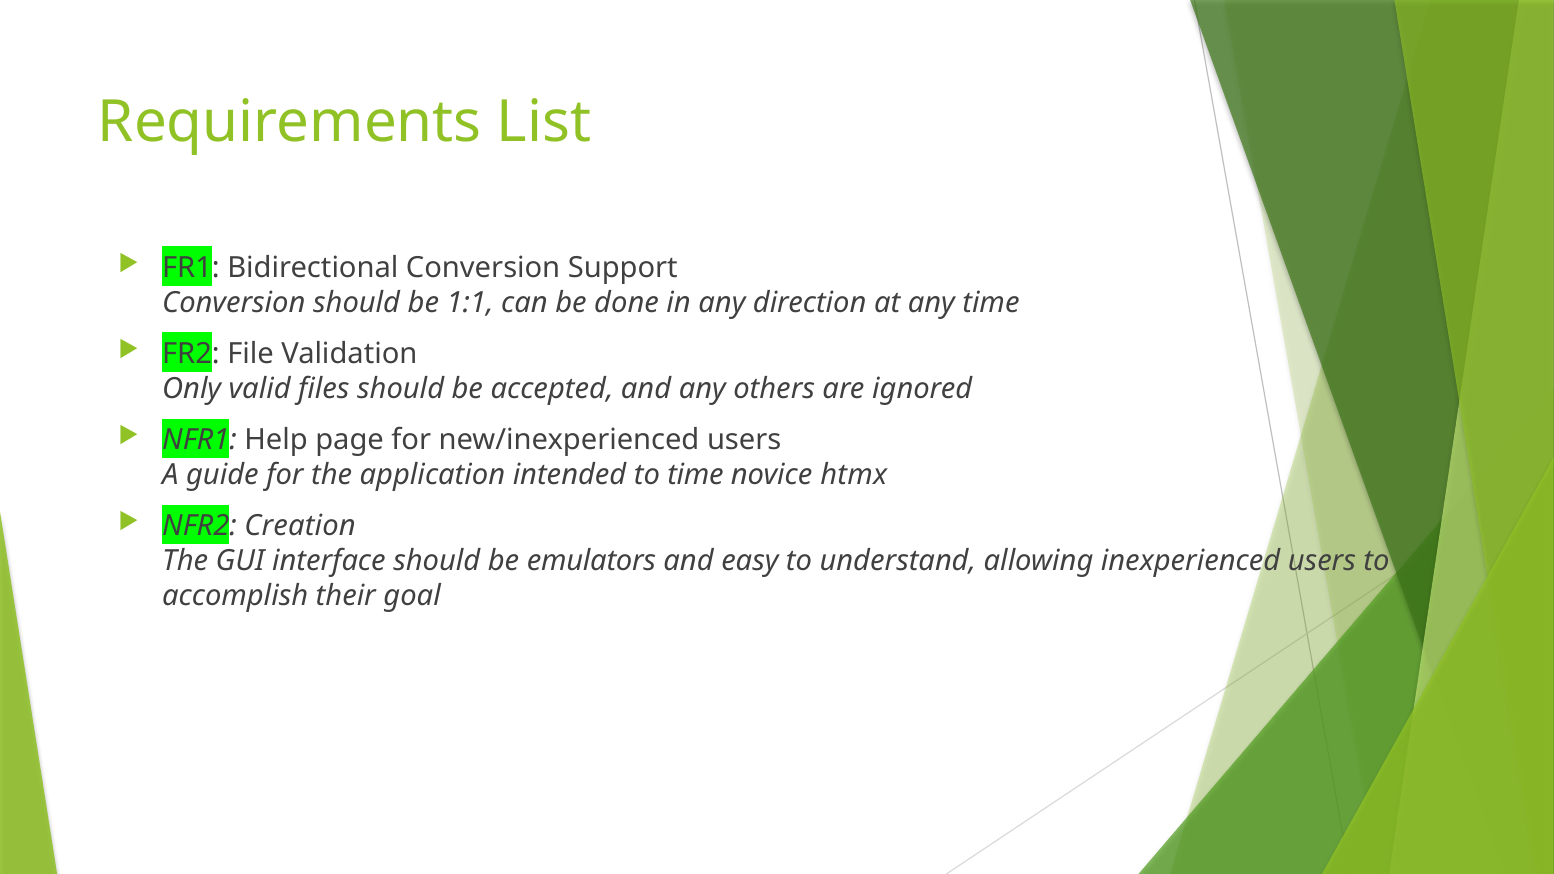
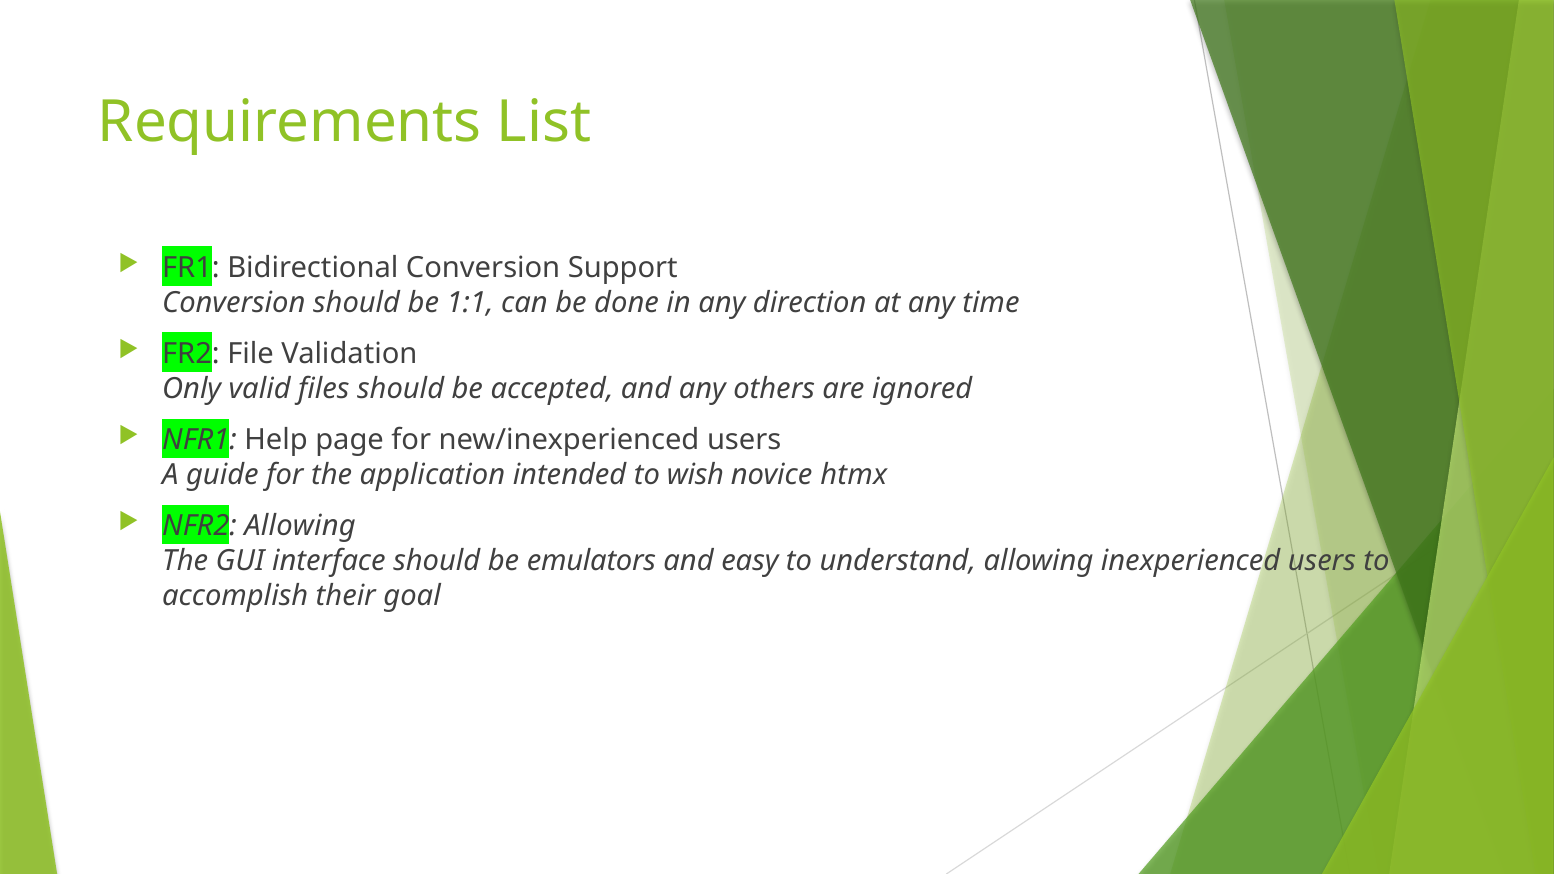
to time: time -> wish
NFR2 Creation: Creation -> Allowing
